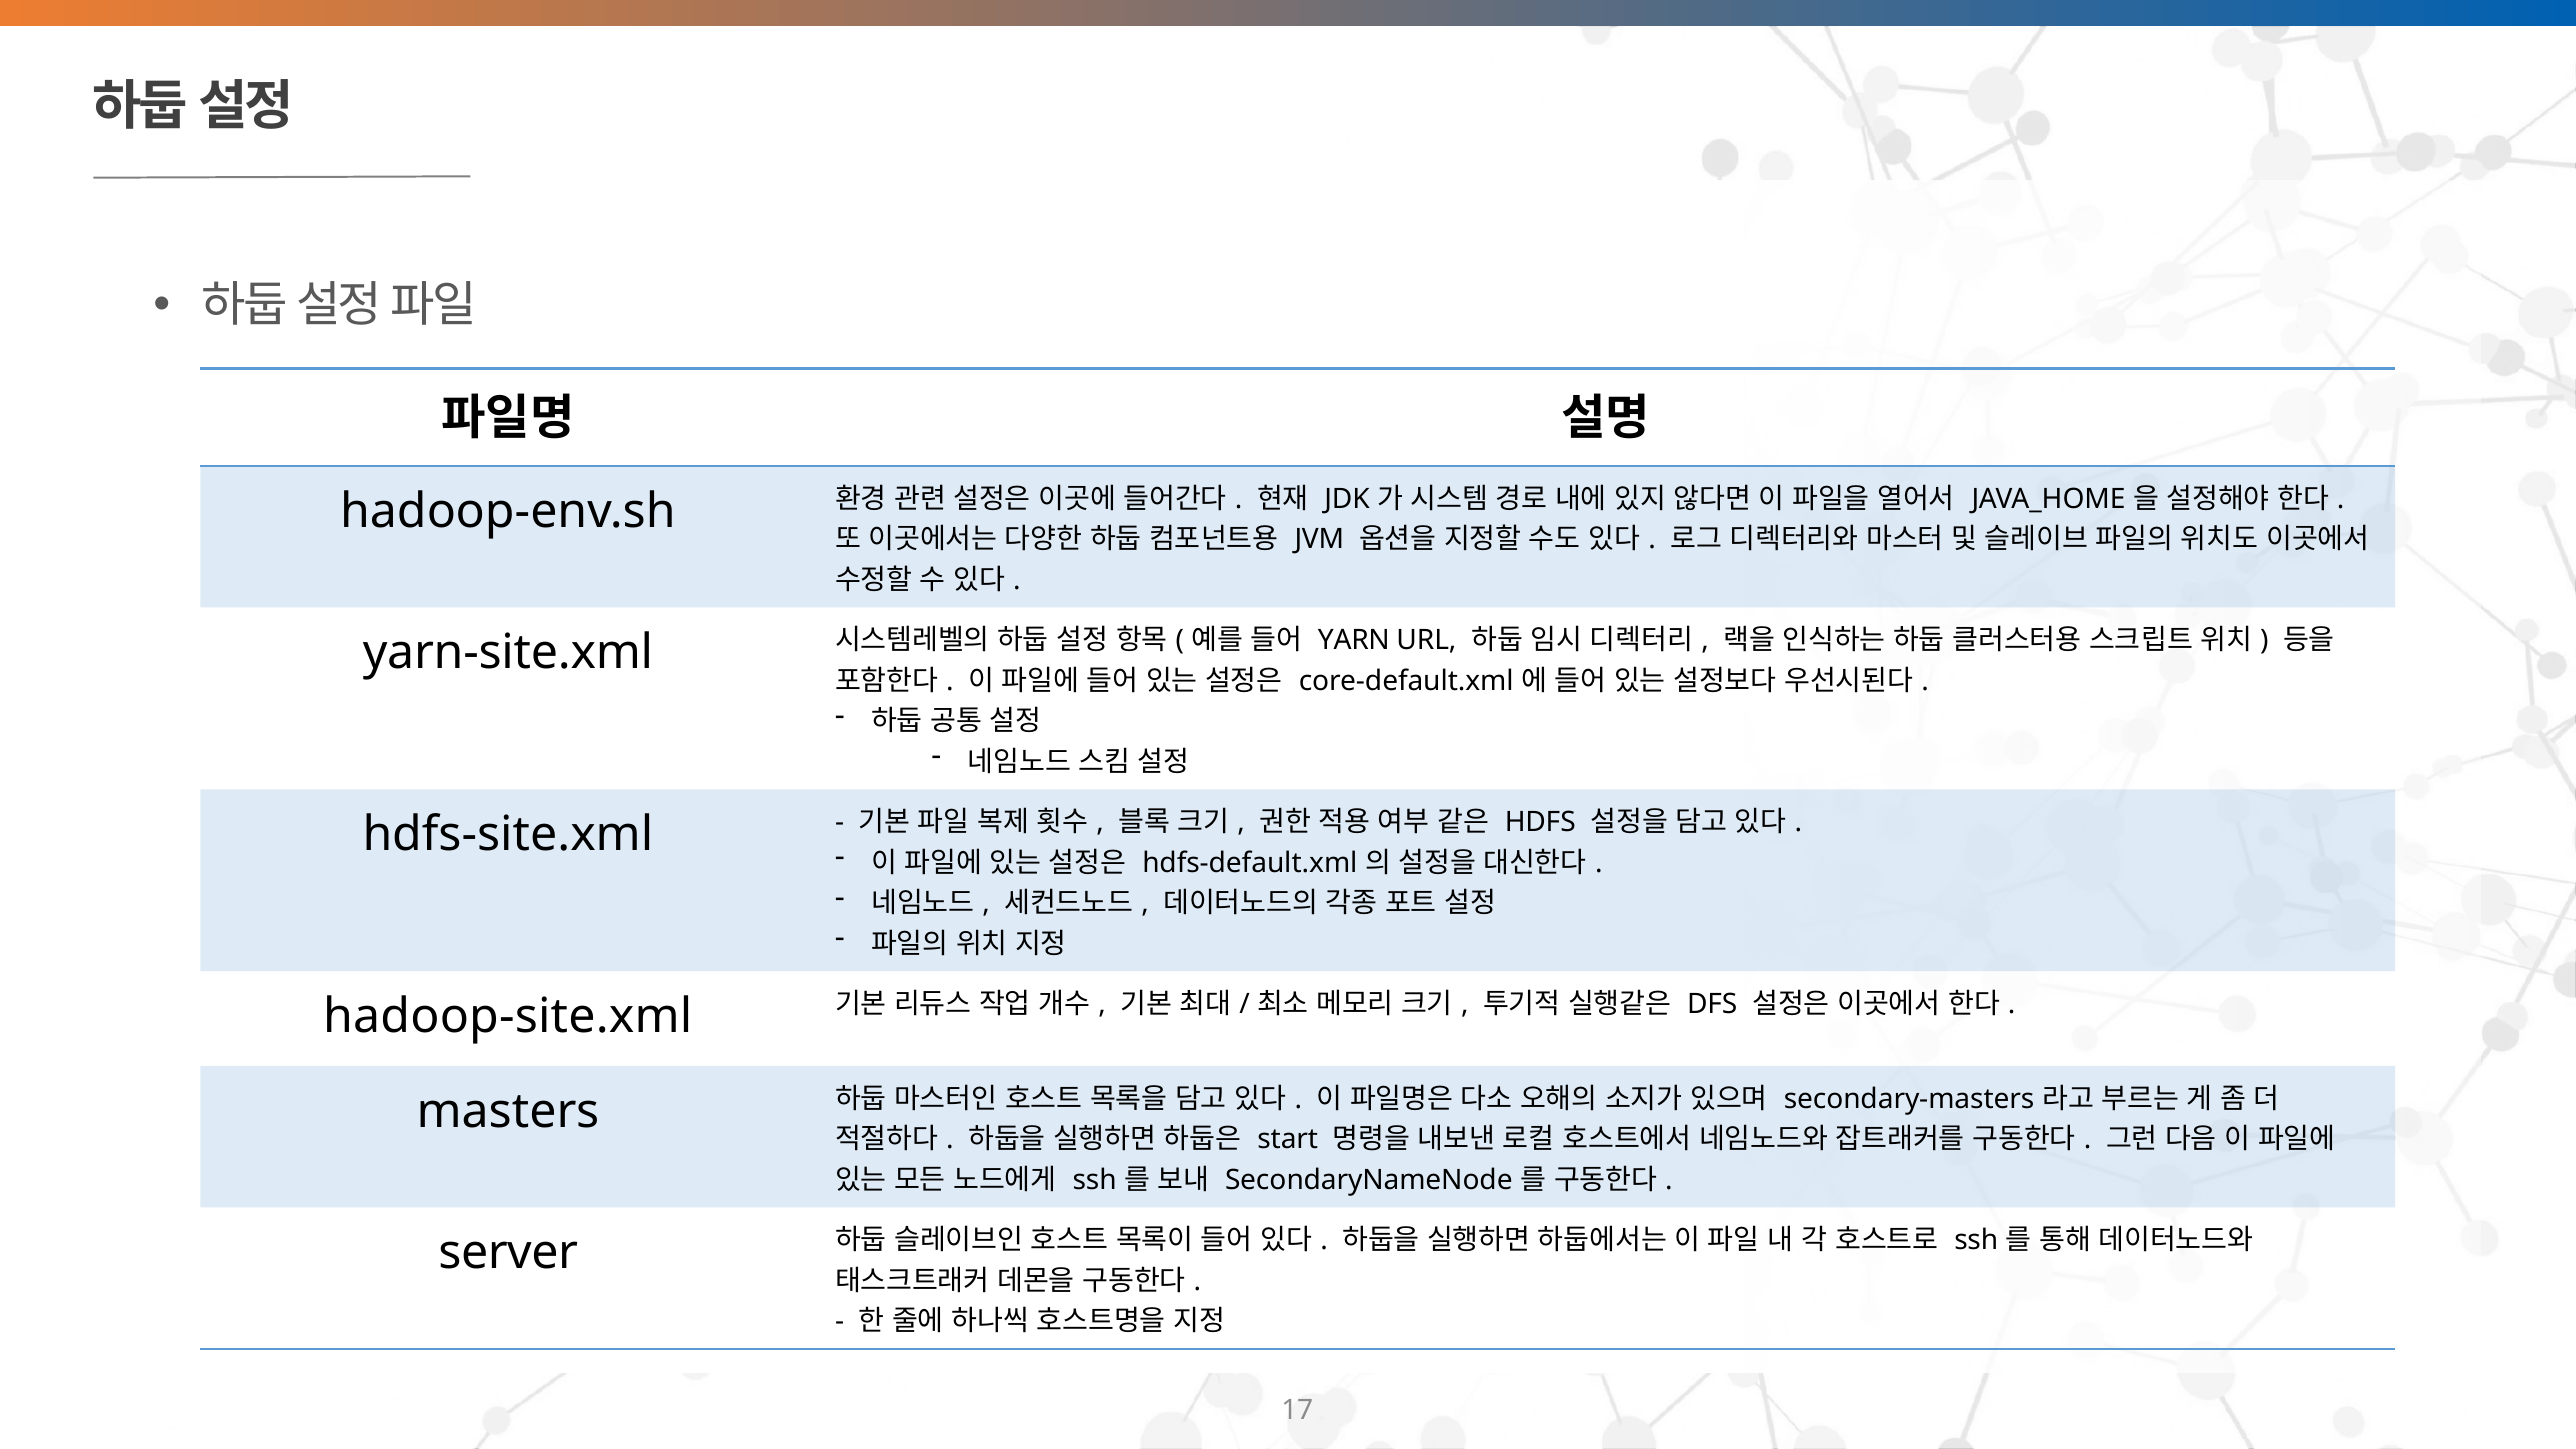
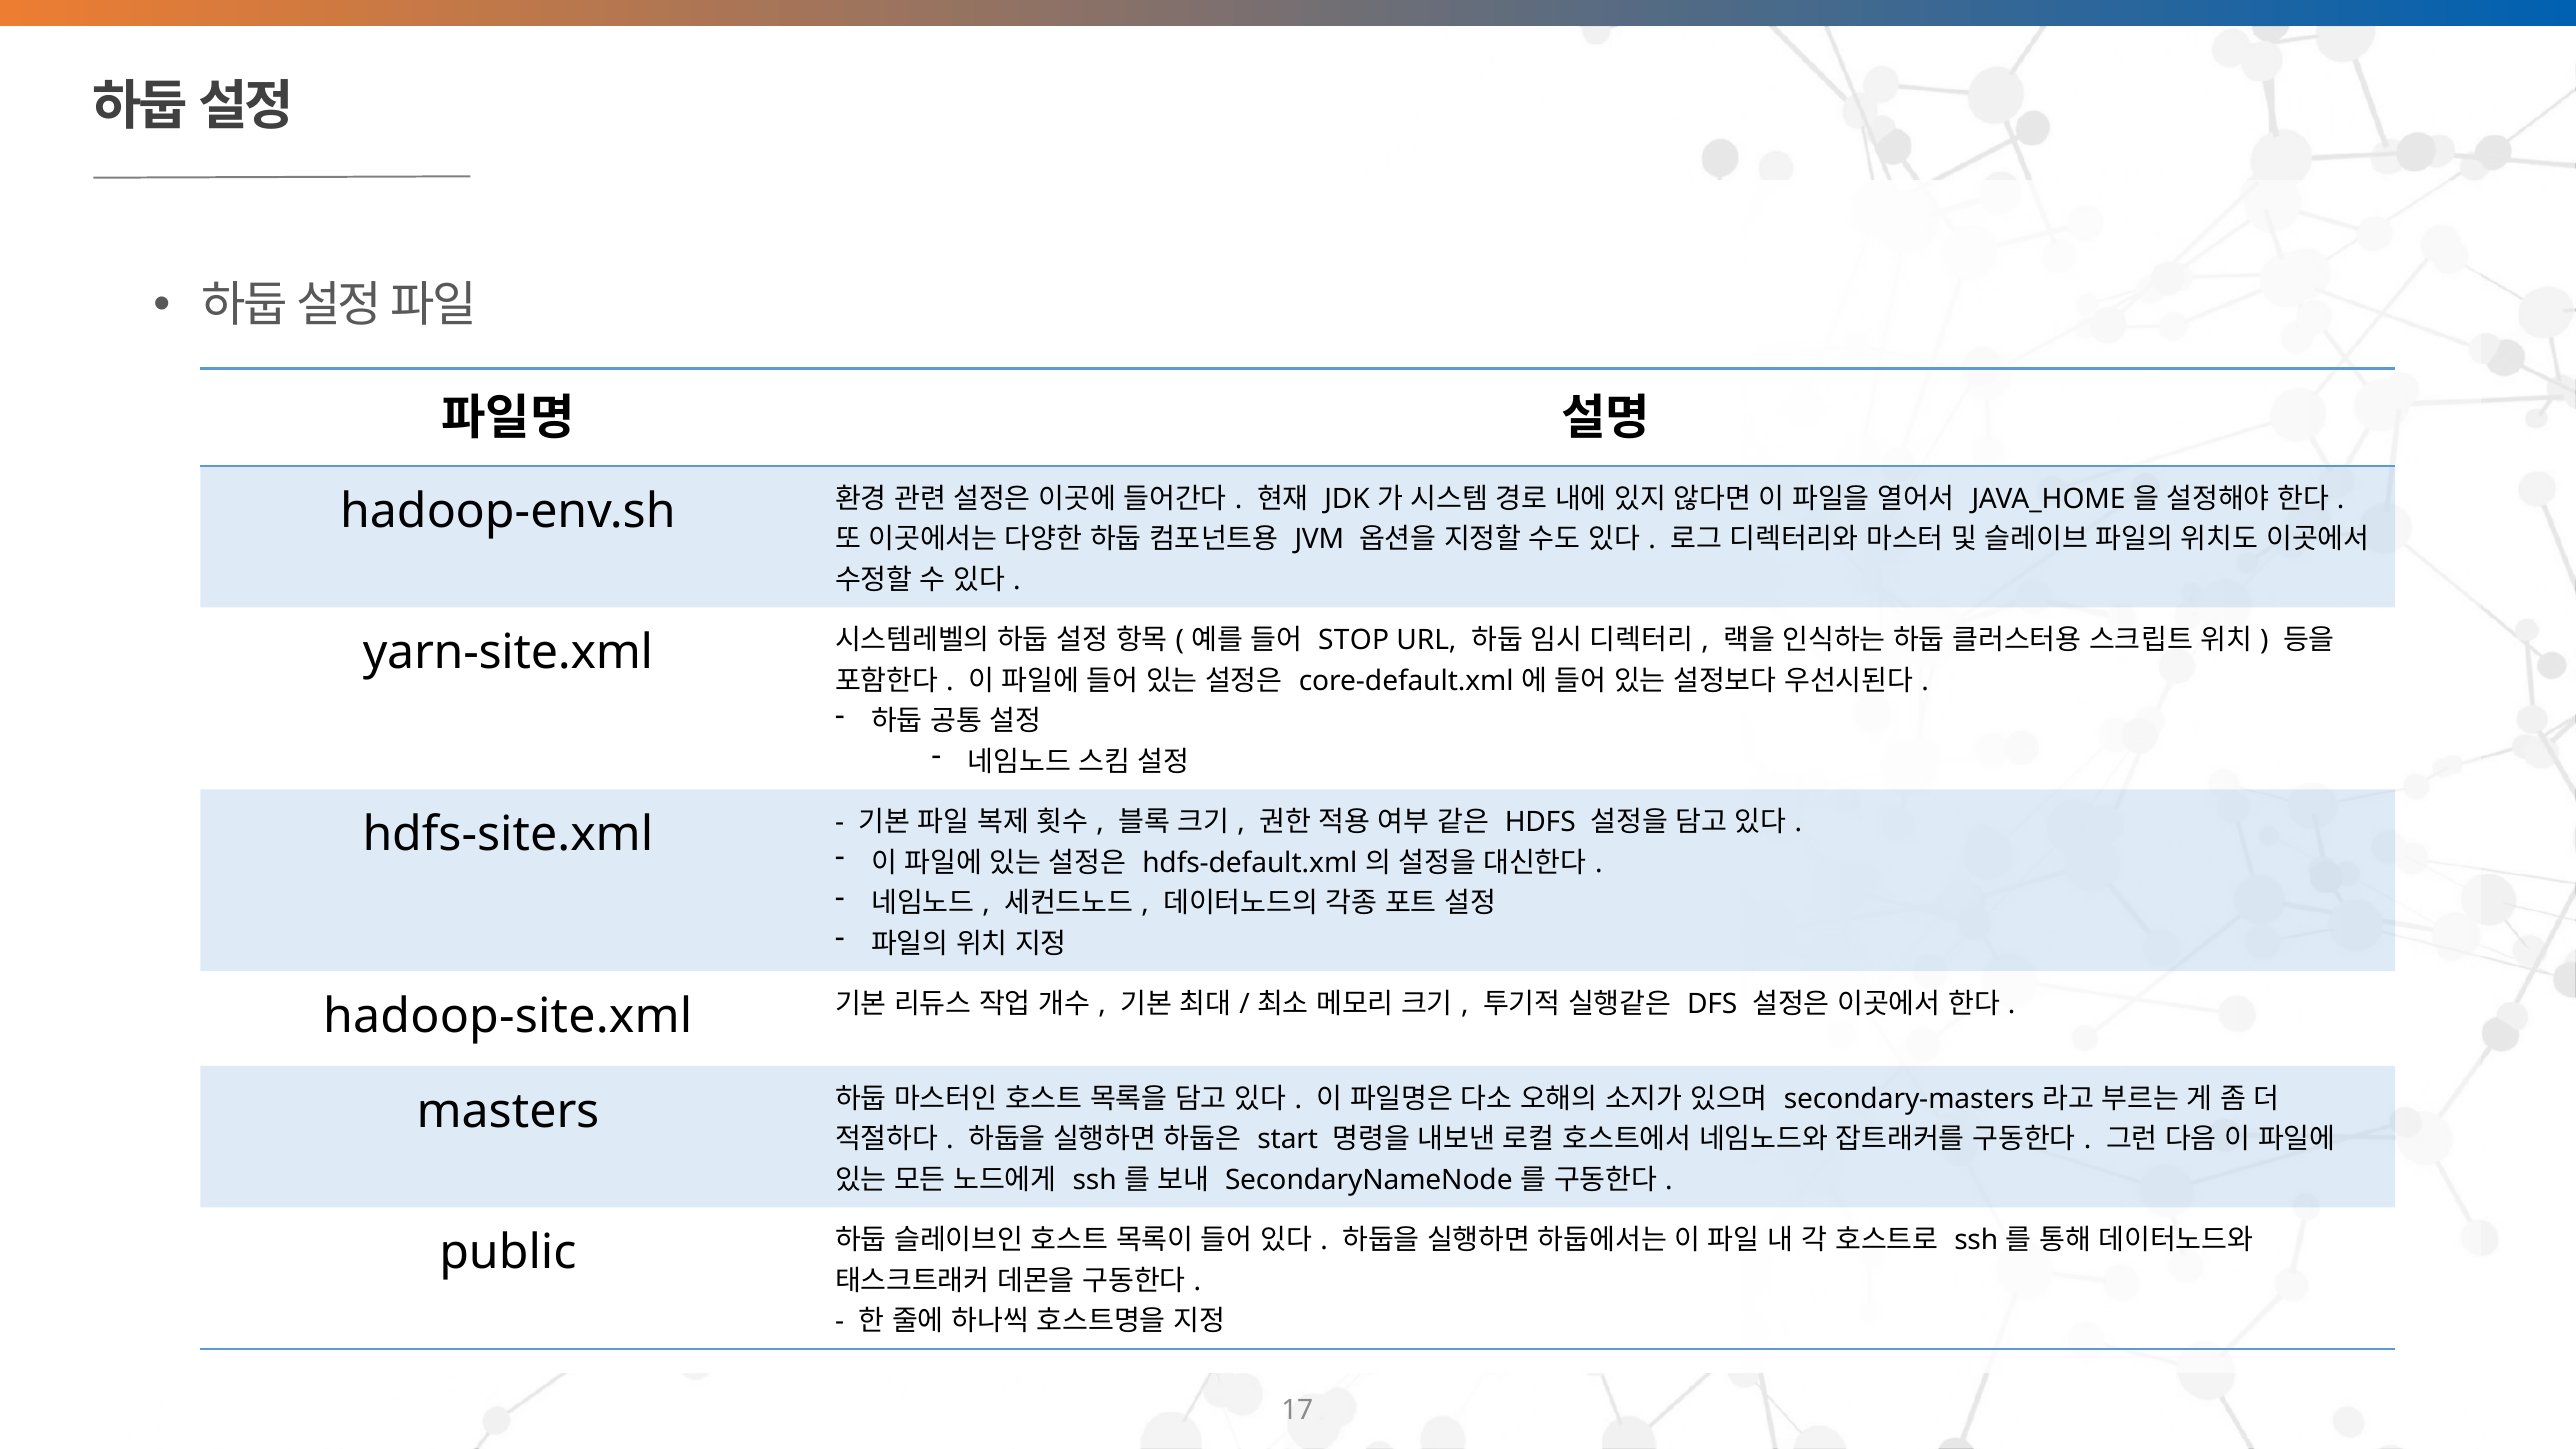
YARN: YARN -> STOP
server: server -> public
